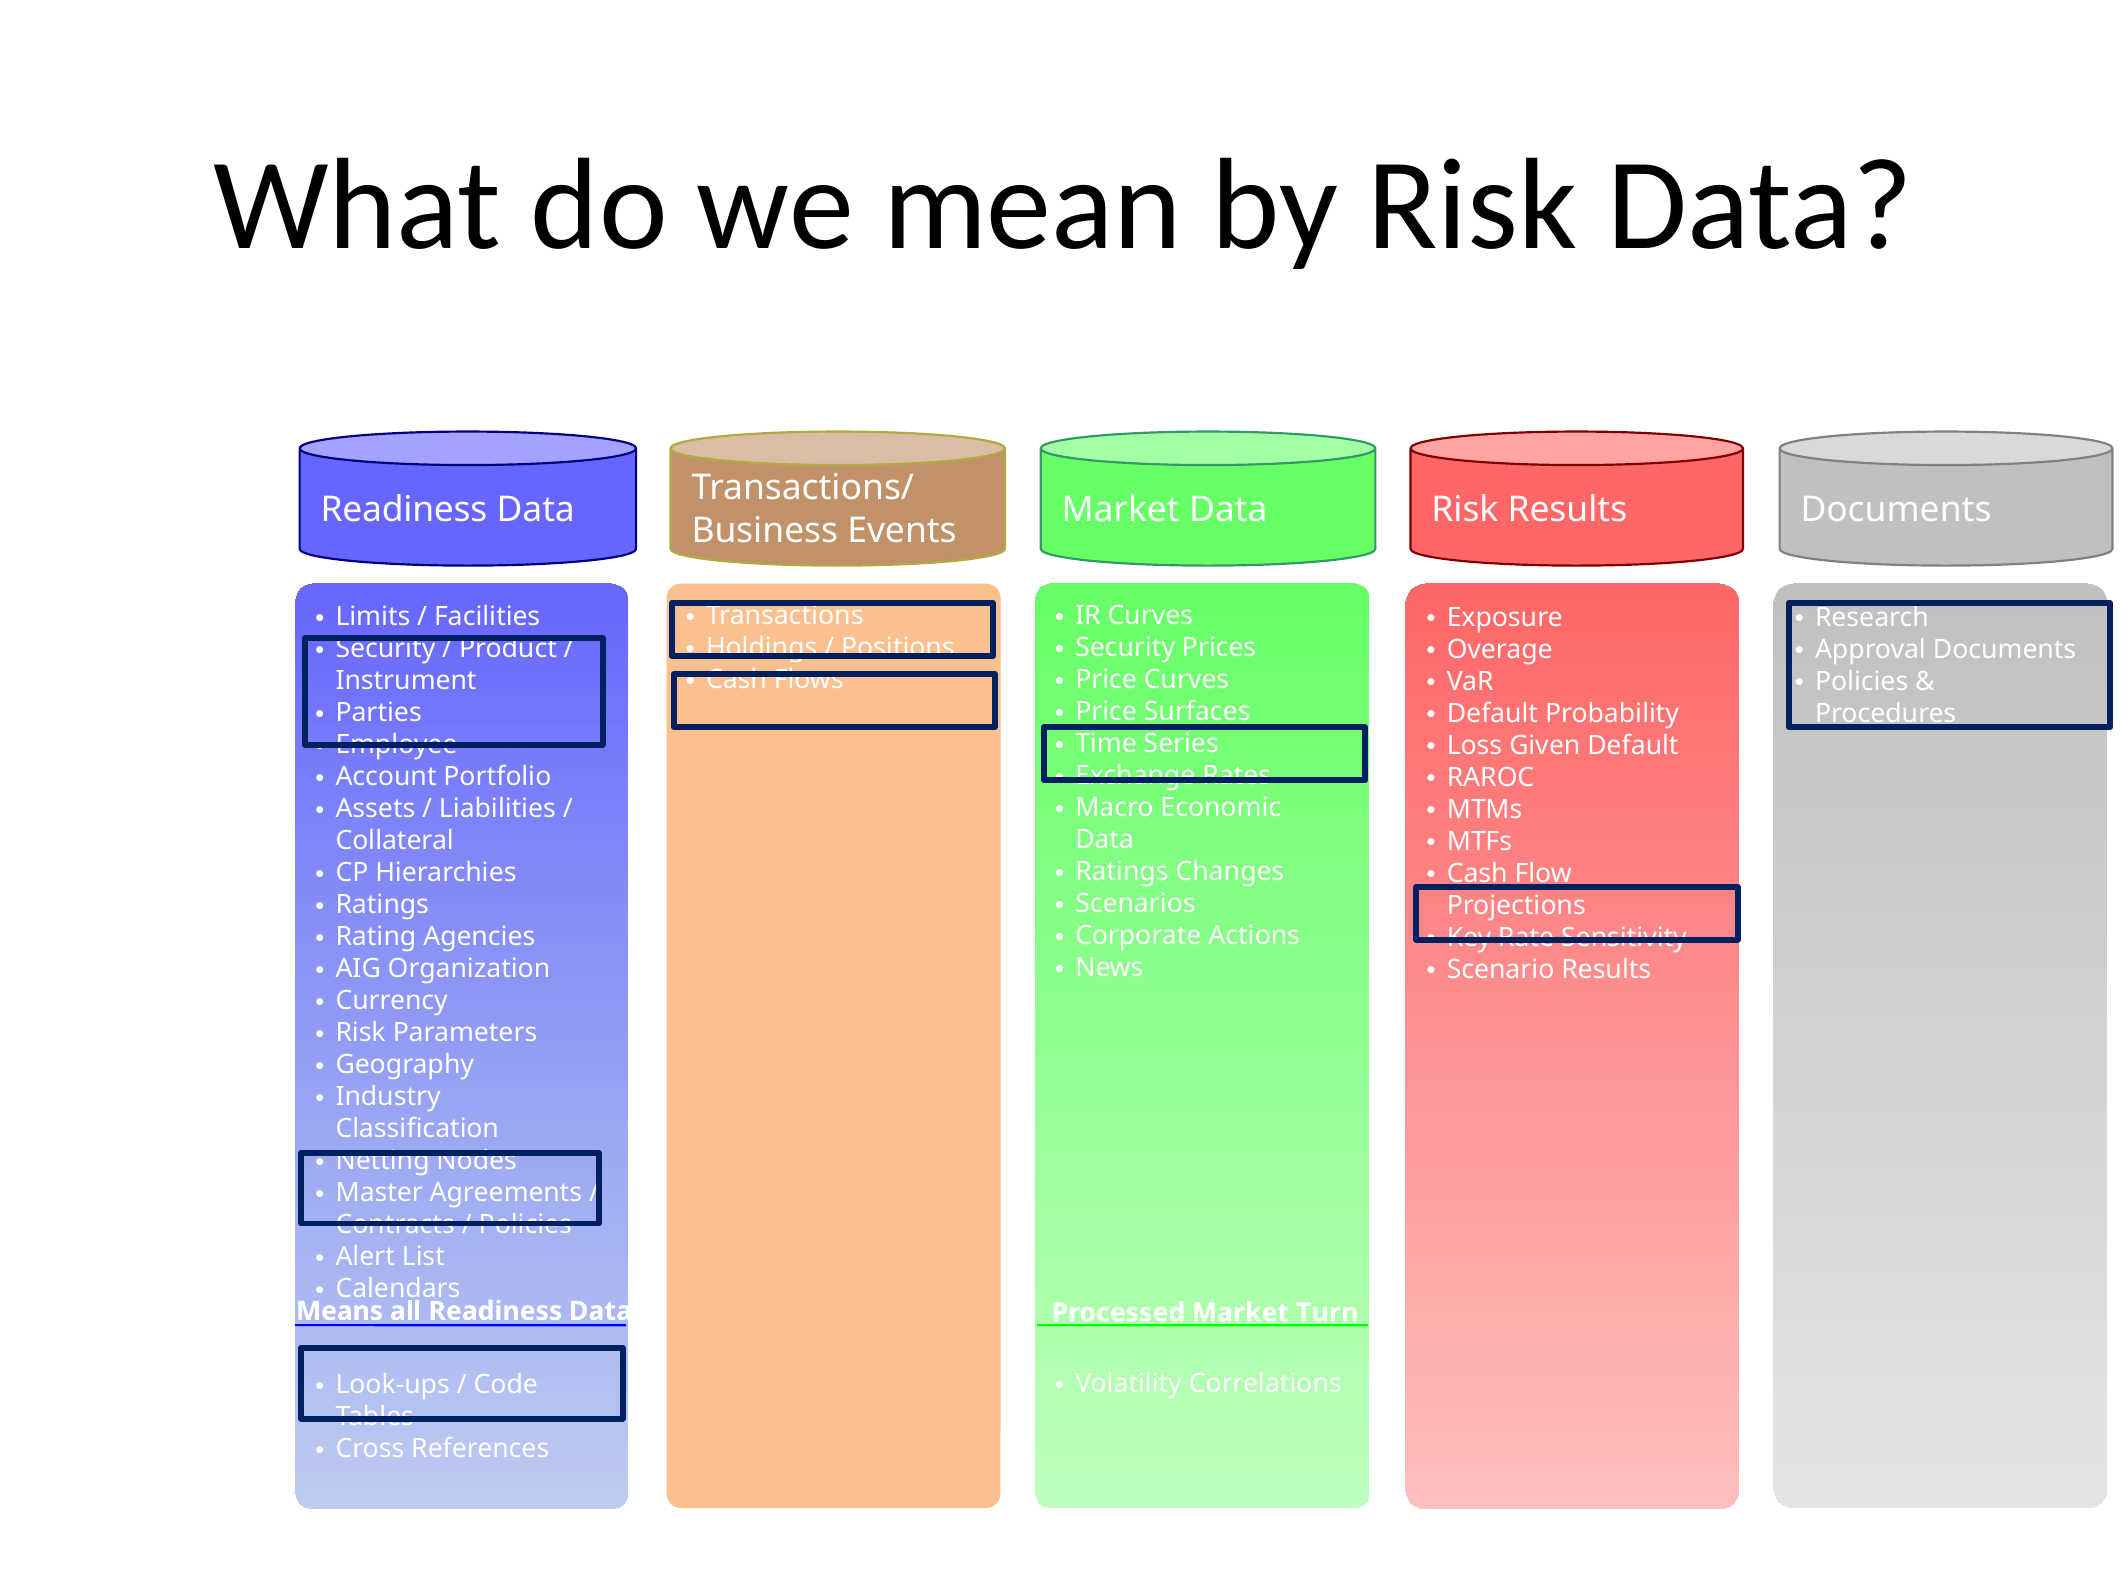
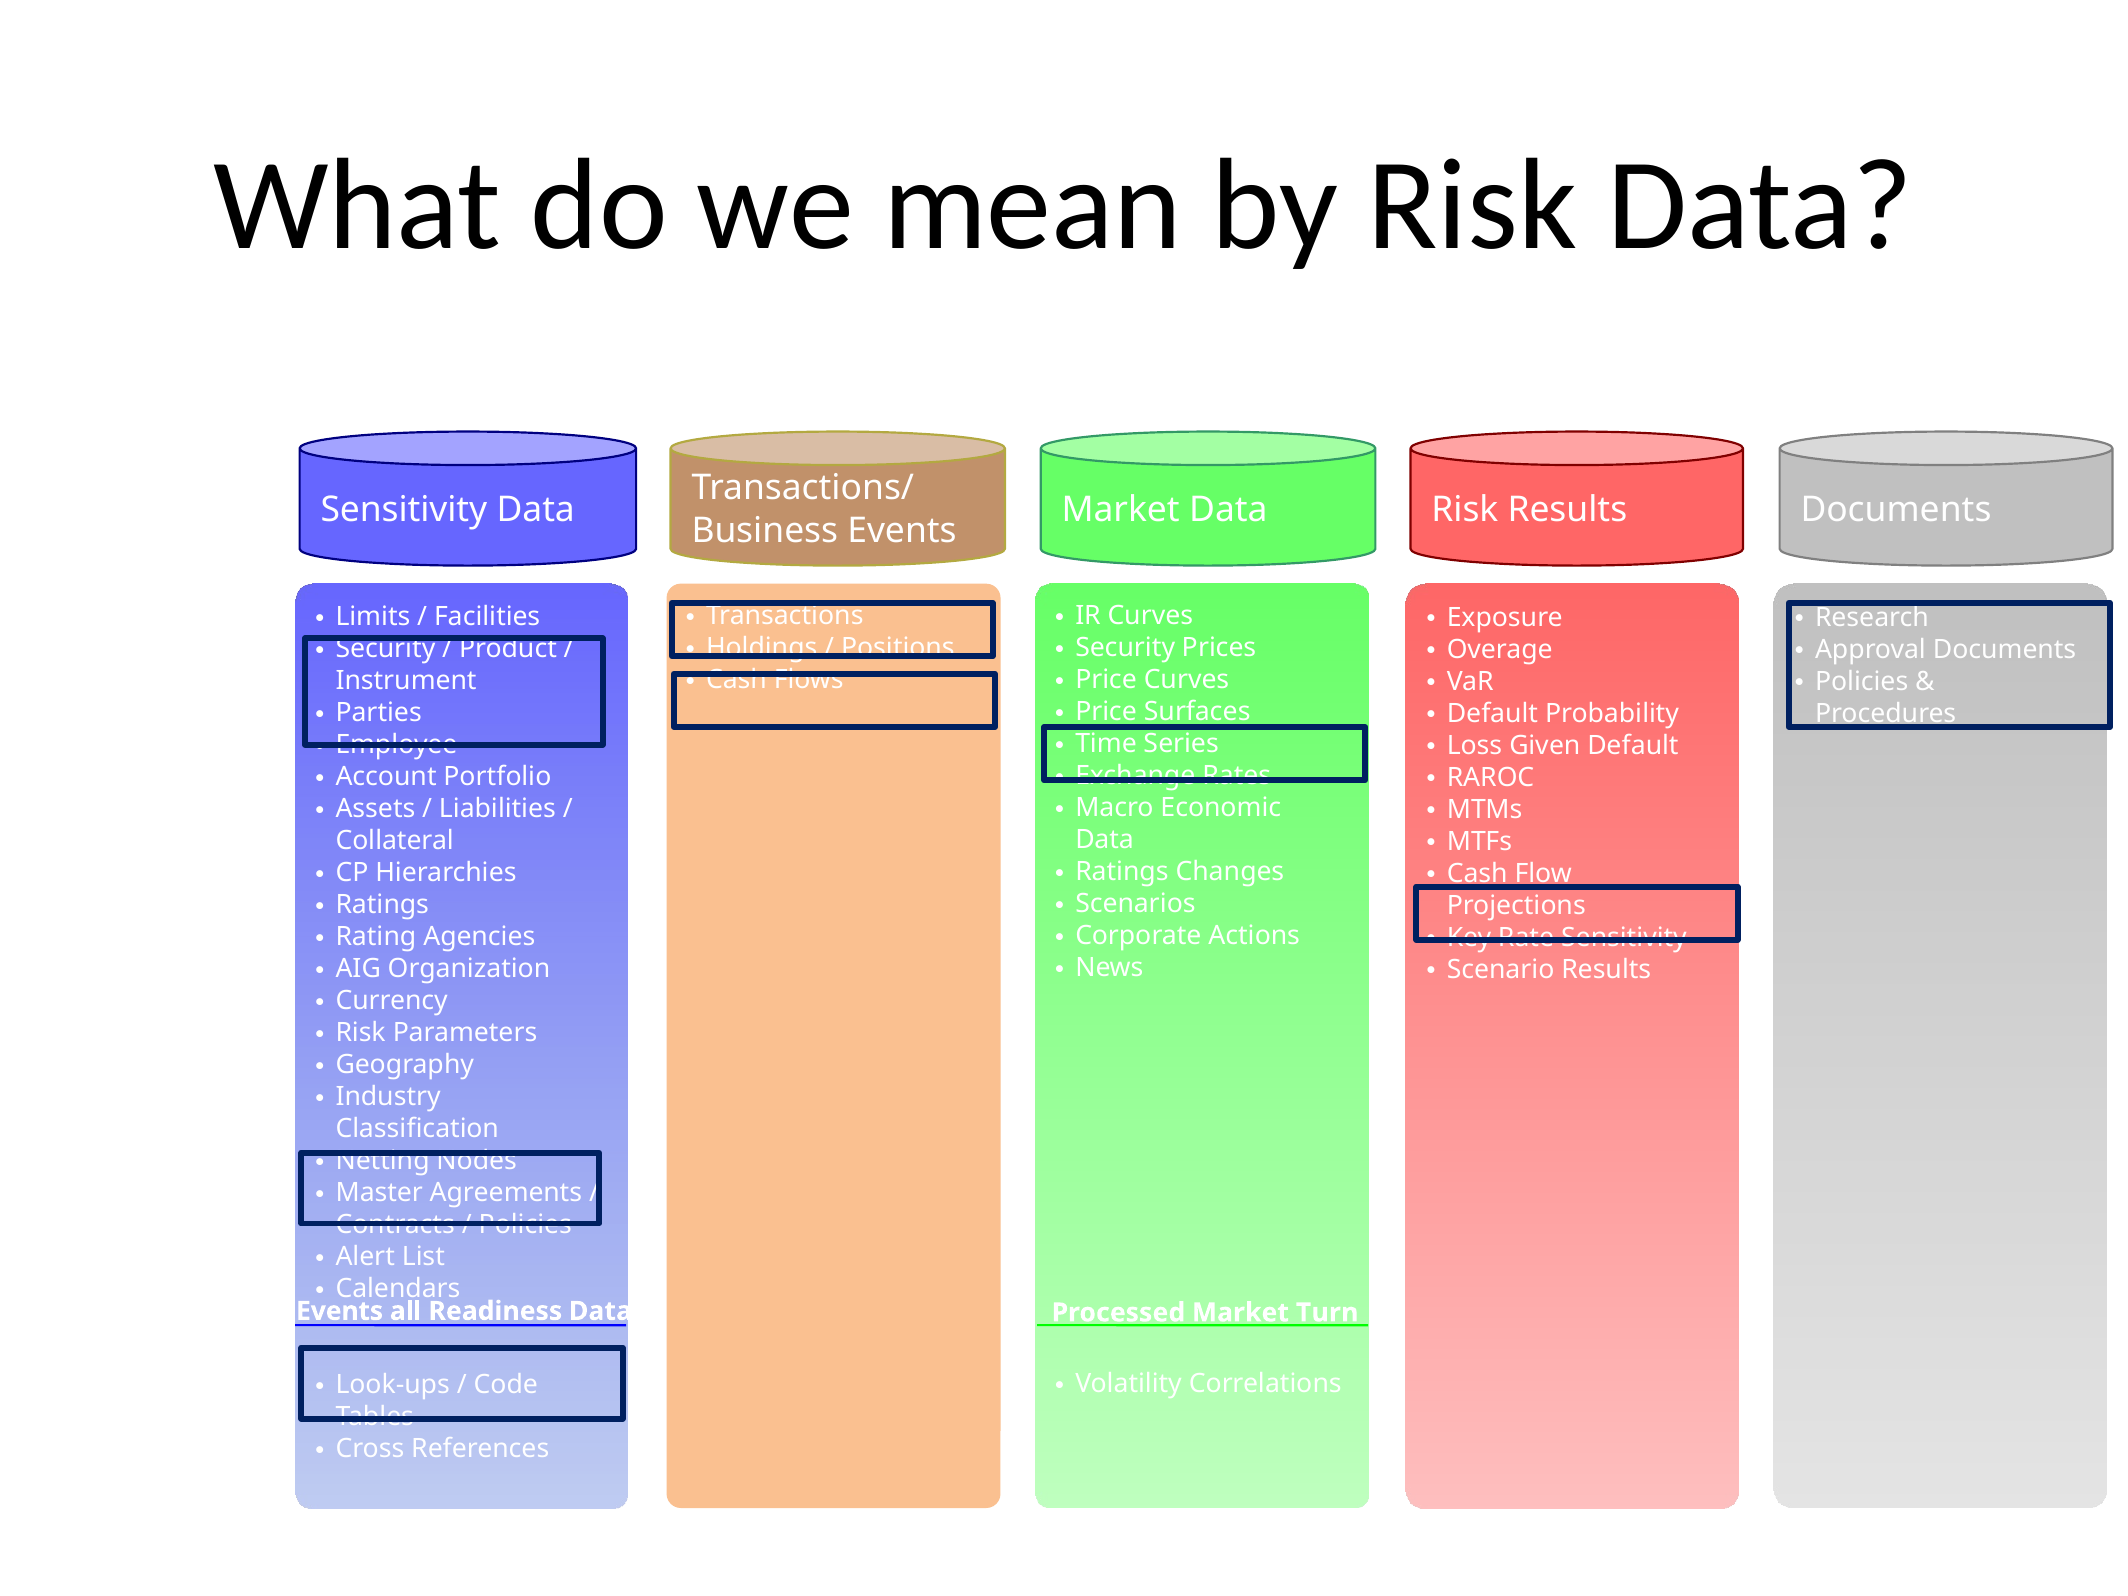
Readiness at (404, 509): Readiness -> Sensitivity
Means at (340, 1311): Means -> Events
